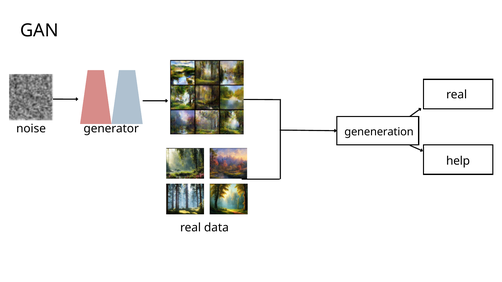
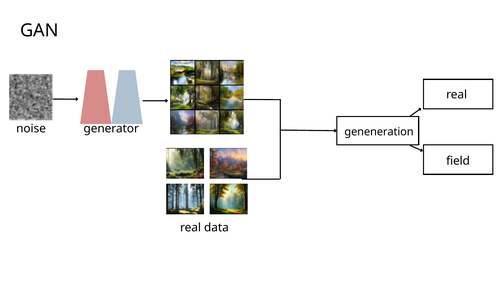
help: help -> field
